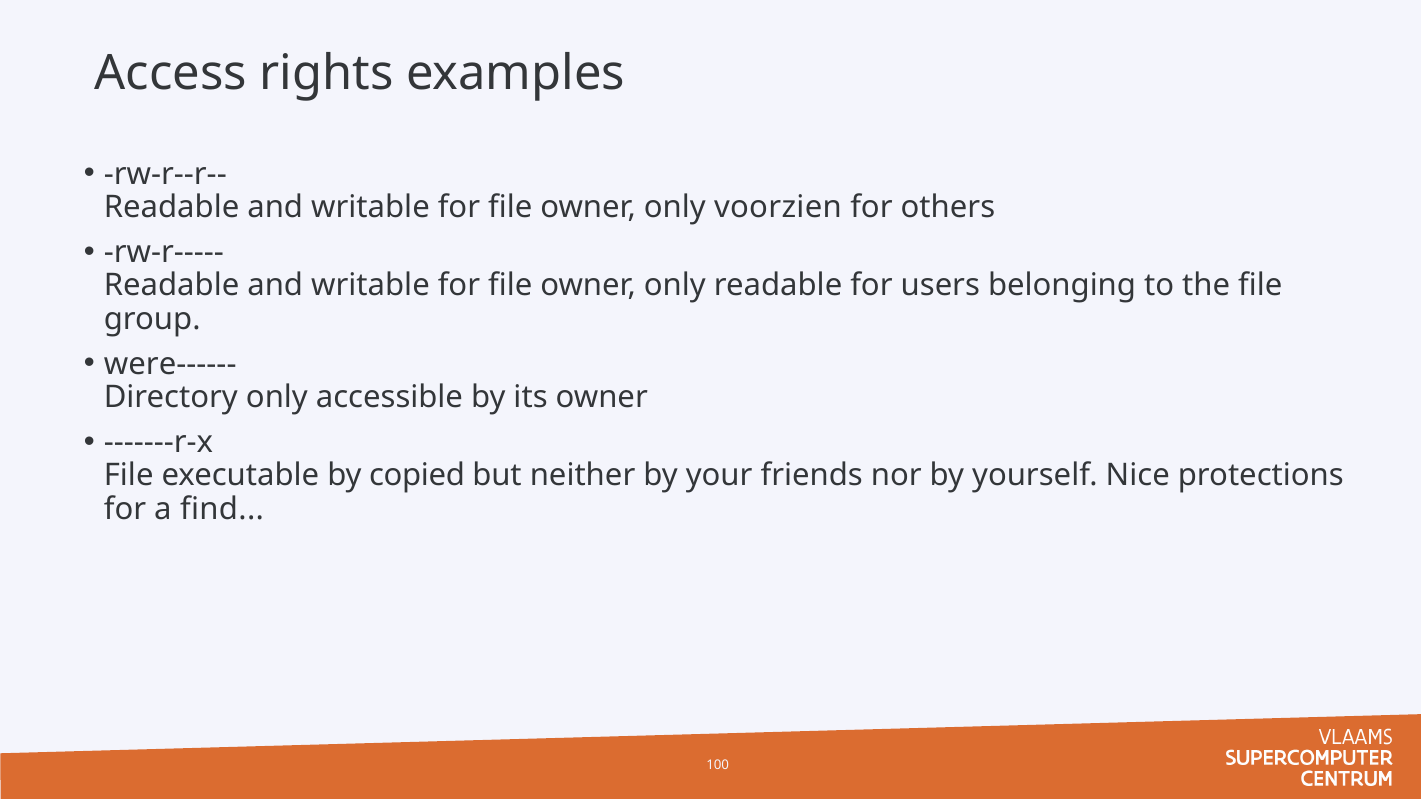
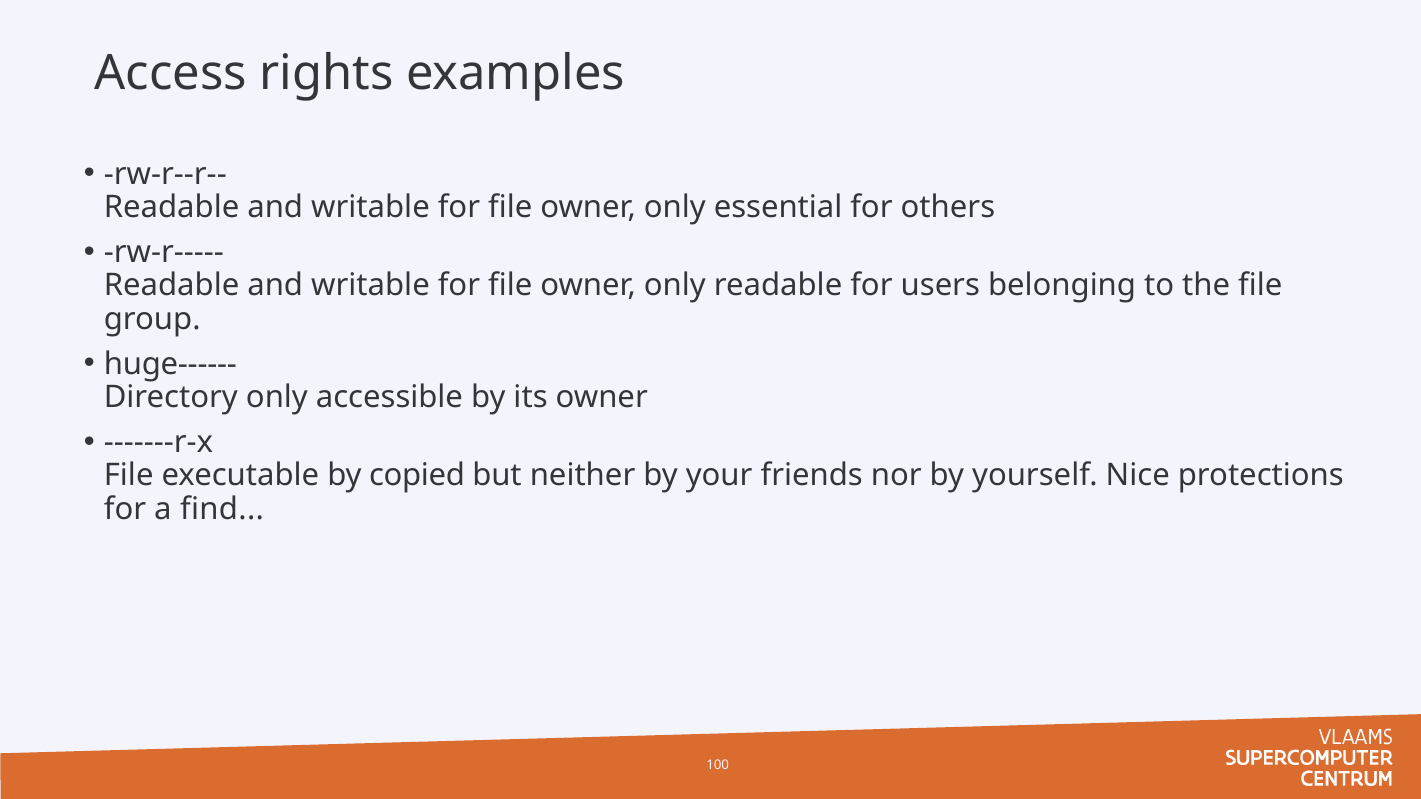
voorzien: voorzien -> essential
were------: were------ -> huge------
